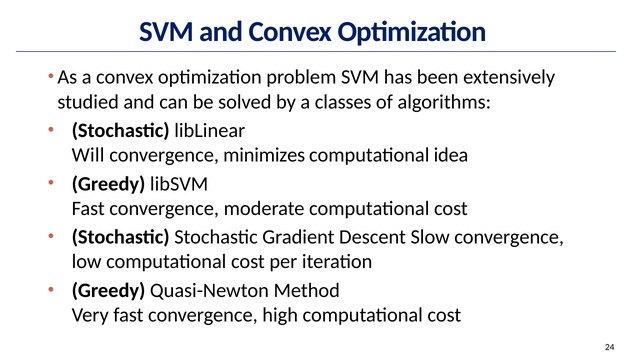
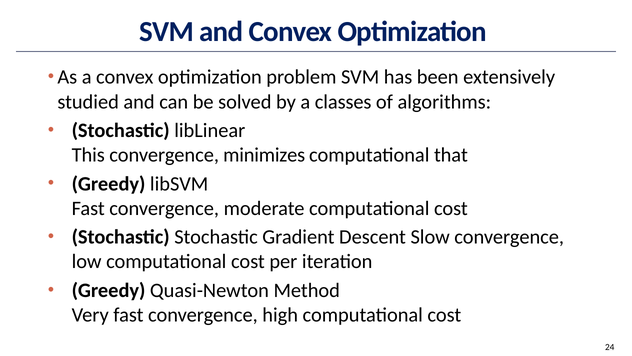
Will: Will -> This
idea: idea -> that
